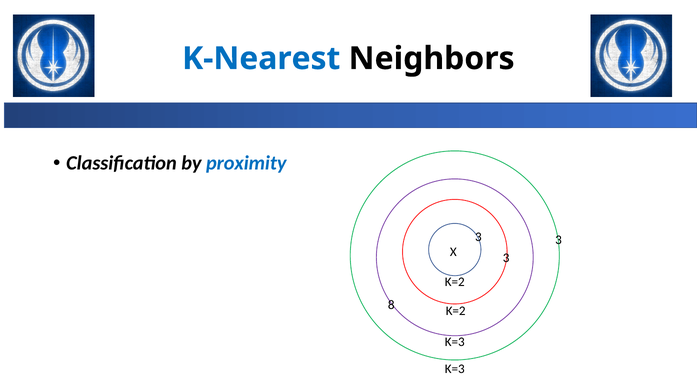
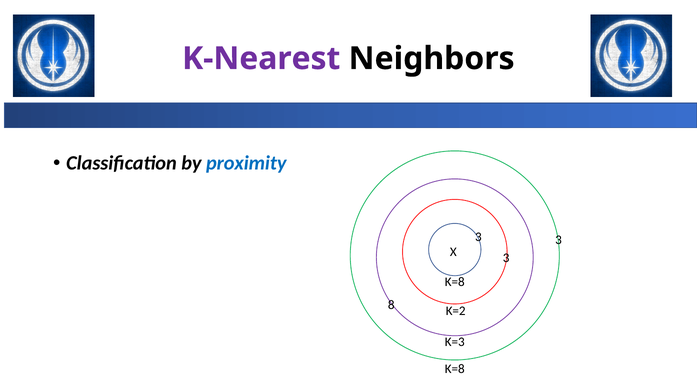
K-Nearest colour: blue -> purple
K=2 at (455, 282): K=2 -> K=8
K=3 at (455, 369): K=3 -> K=8
